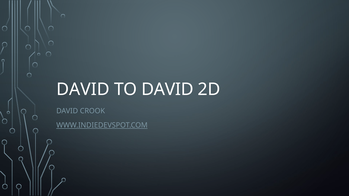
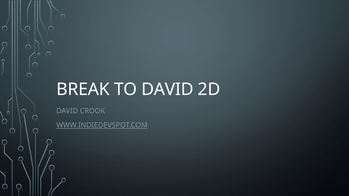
DAVID at (83, 90): DAVID -> BREAK
